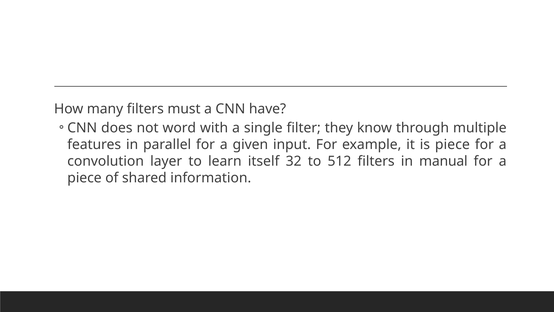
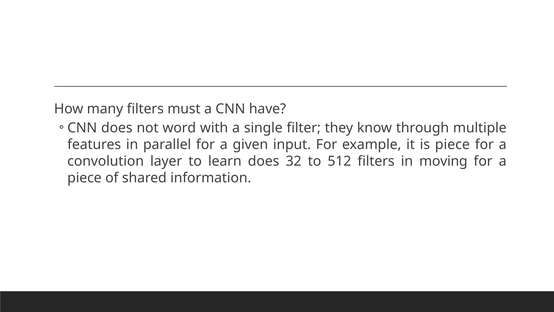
learn itself: itself -> does
manual: manual -> moving
